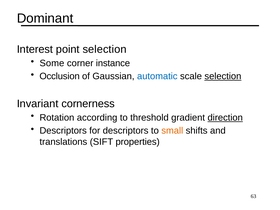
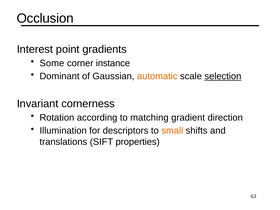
Dominant: Dominant -> Occlusion
point selection: selection -> gradients
Occlusion: Occlusion -> Dominant
automatic colour: blue -> orange
threshold: threshold -> matching
direction underline: present -> none
Descriptors at (63, 131): Descriptors -> Illumination
